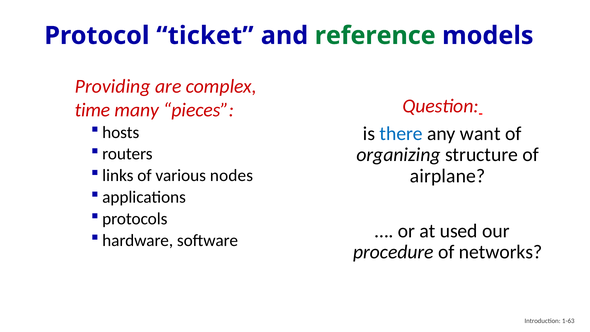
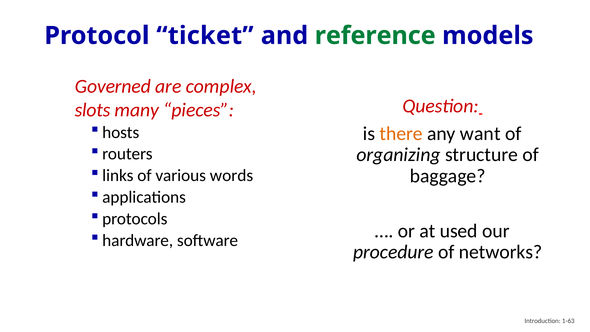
Providing: Providing -> Governed
time: time -> slots
there colour: blue -> orange
nodes: nodes -> words
airplane: airplane -> baggage
